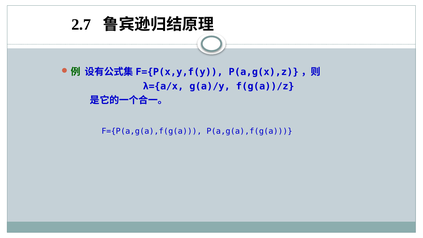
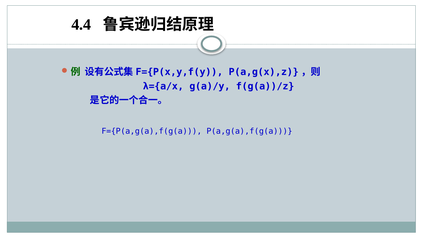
2.7: 2.7 -> 4.4
